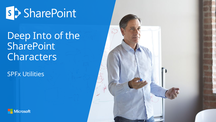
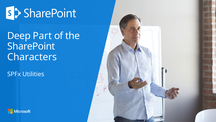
Into: Into -> Part
